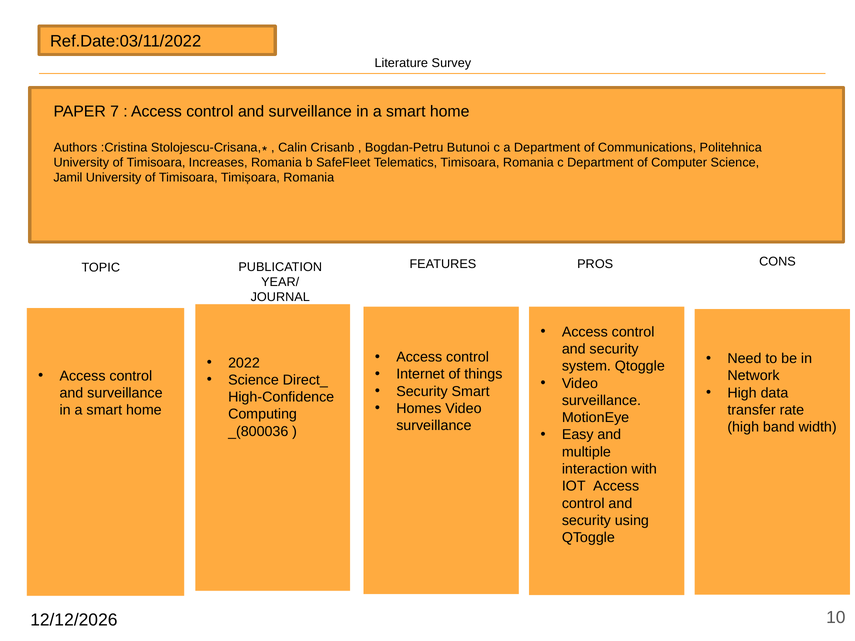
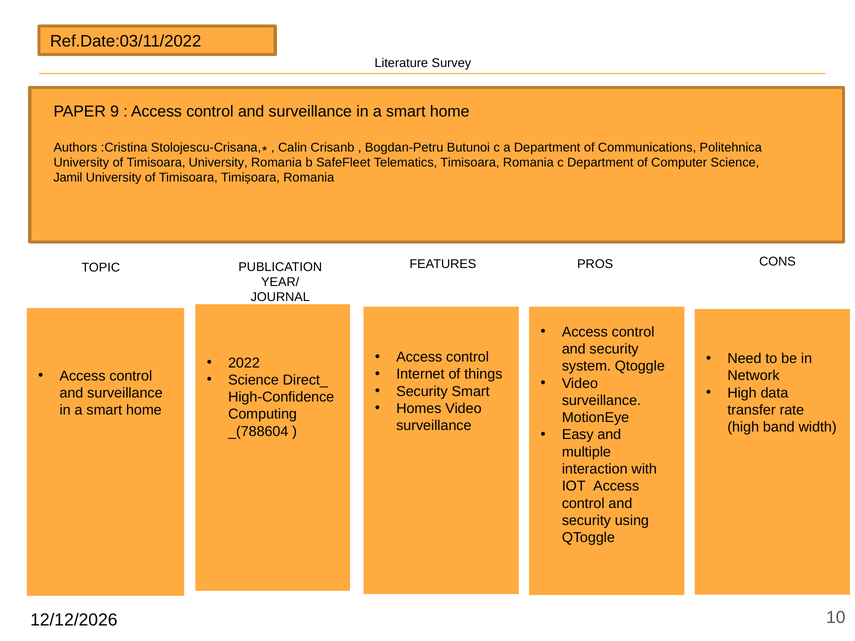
7: 7 -> 9
Timisoara Increases: Increases -> University
_(800036: _(800036 -> _(788604
